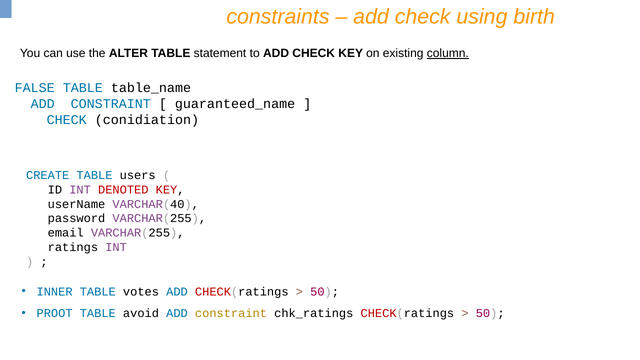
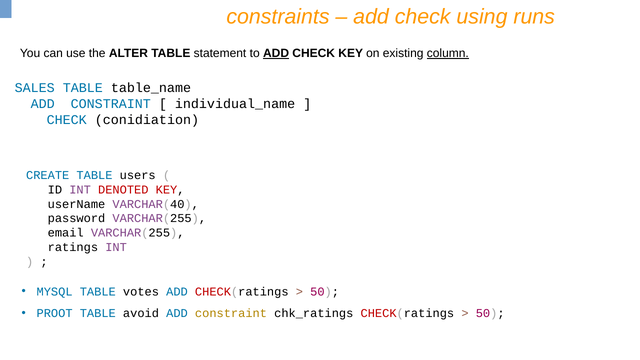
birth: birth -> runs
ADD at (276, 53) underline: none -> present
FALSE: FALSE -> SALES
guaranteed_name: guaranteed_name -> individual_name
INNER: INNER -> MYSQL
